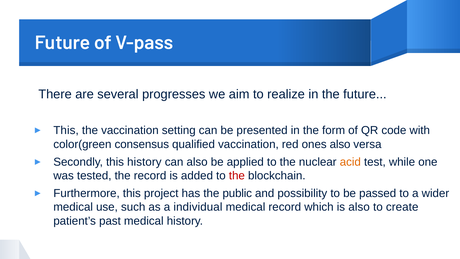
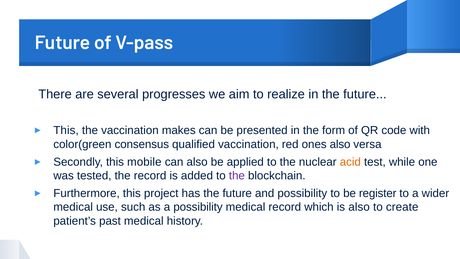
setting: setting -> makes
this history: history -> mobile
the at (237, 176) colour: red -> purple
has the public: public -> future
passed: passed -> register
a individual: individual -> possibility
